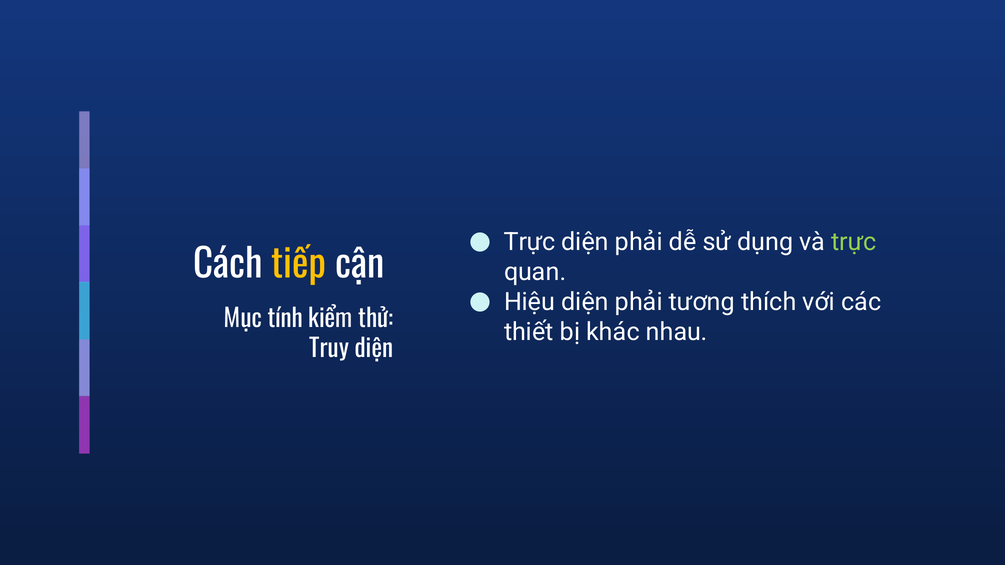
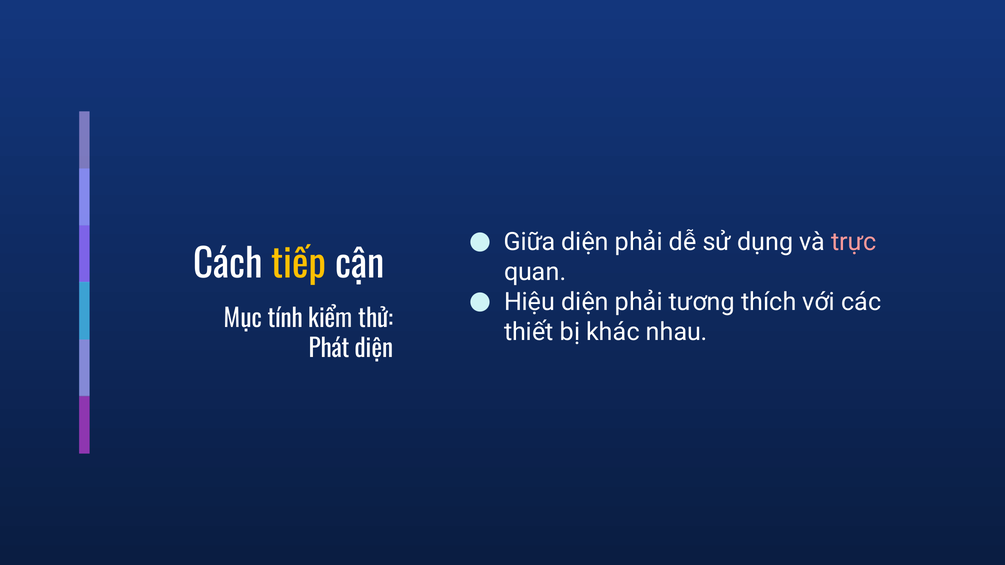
Trực at (530, 242): Trực -> Giữa
trực at (854, 242) colour: light green -> pink
Truy: Truy -> Phát
